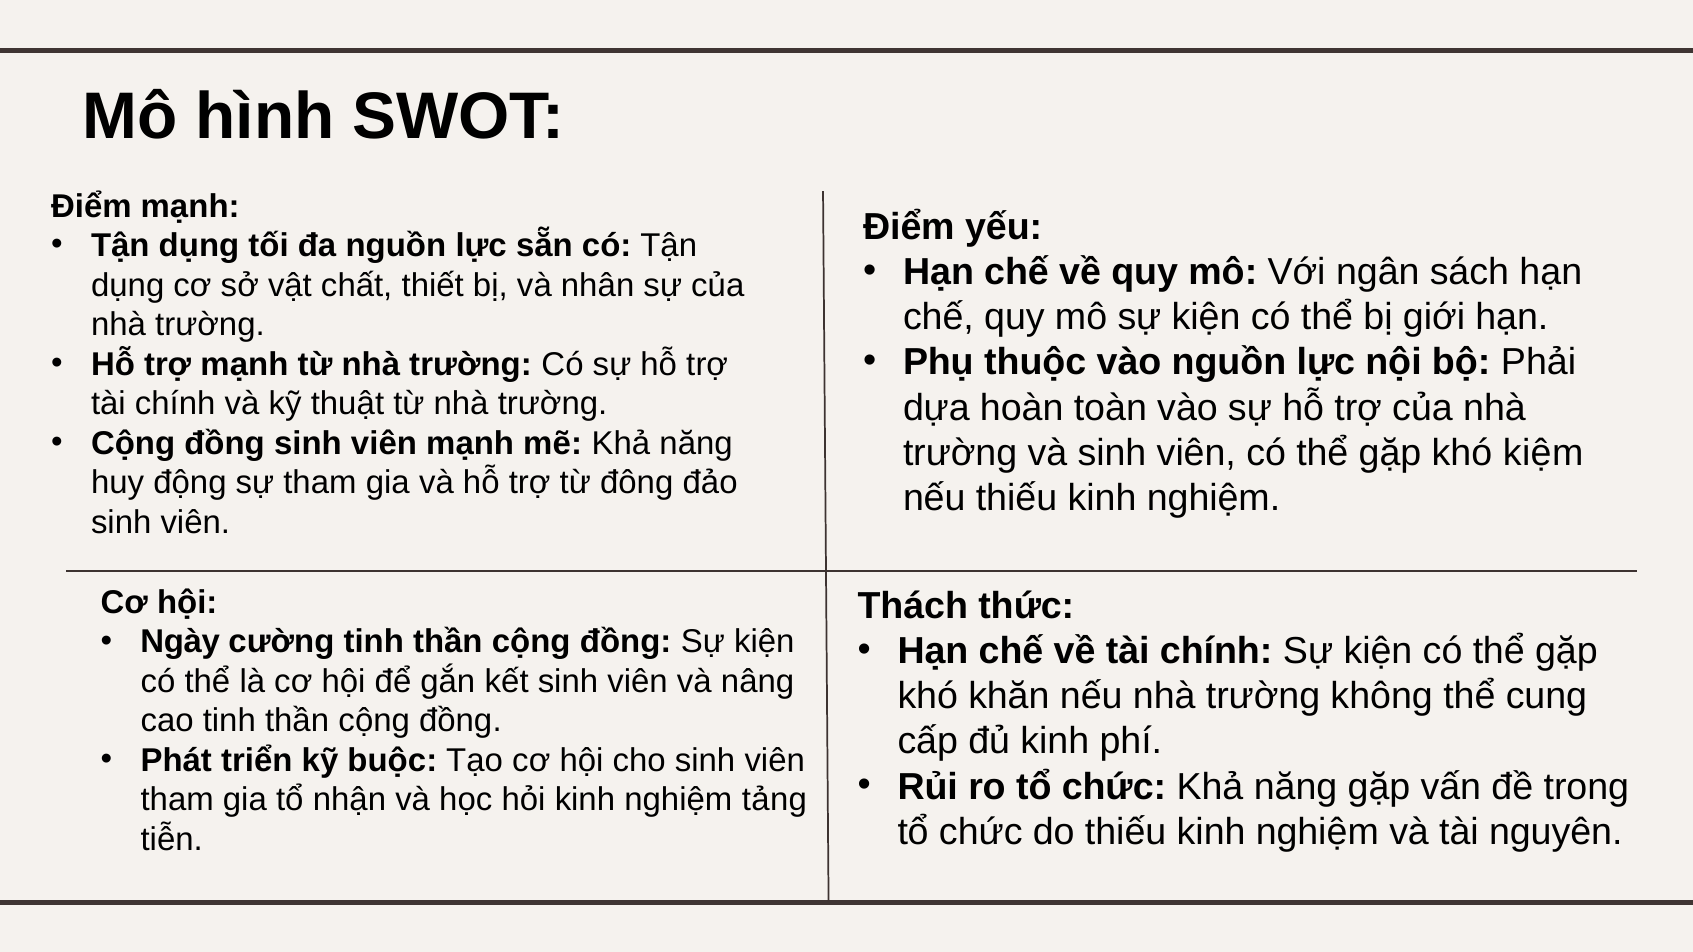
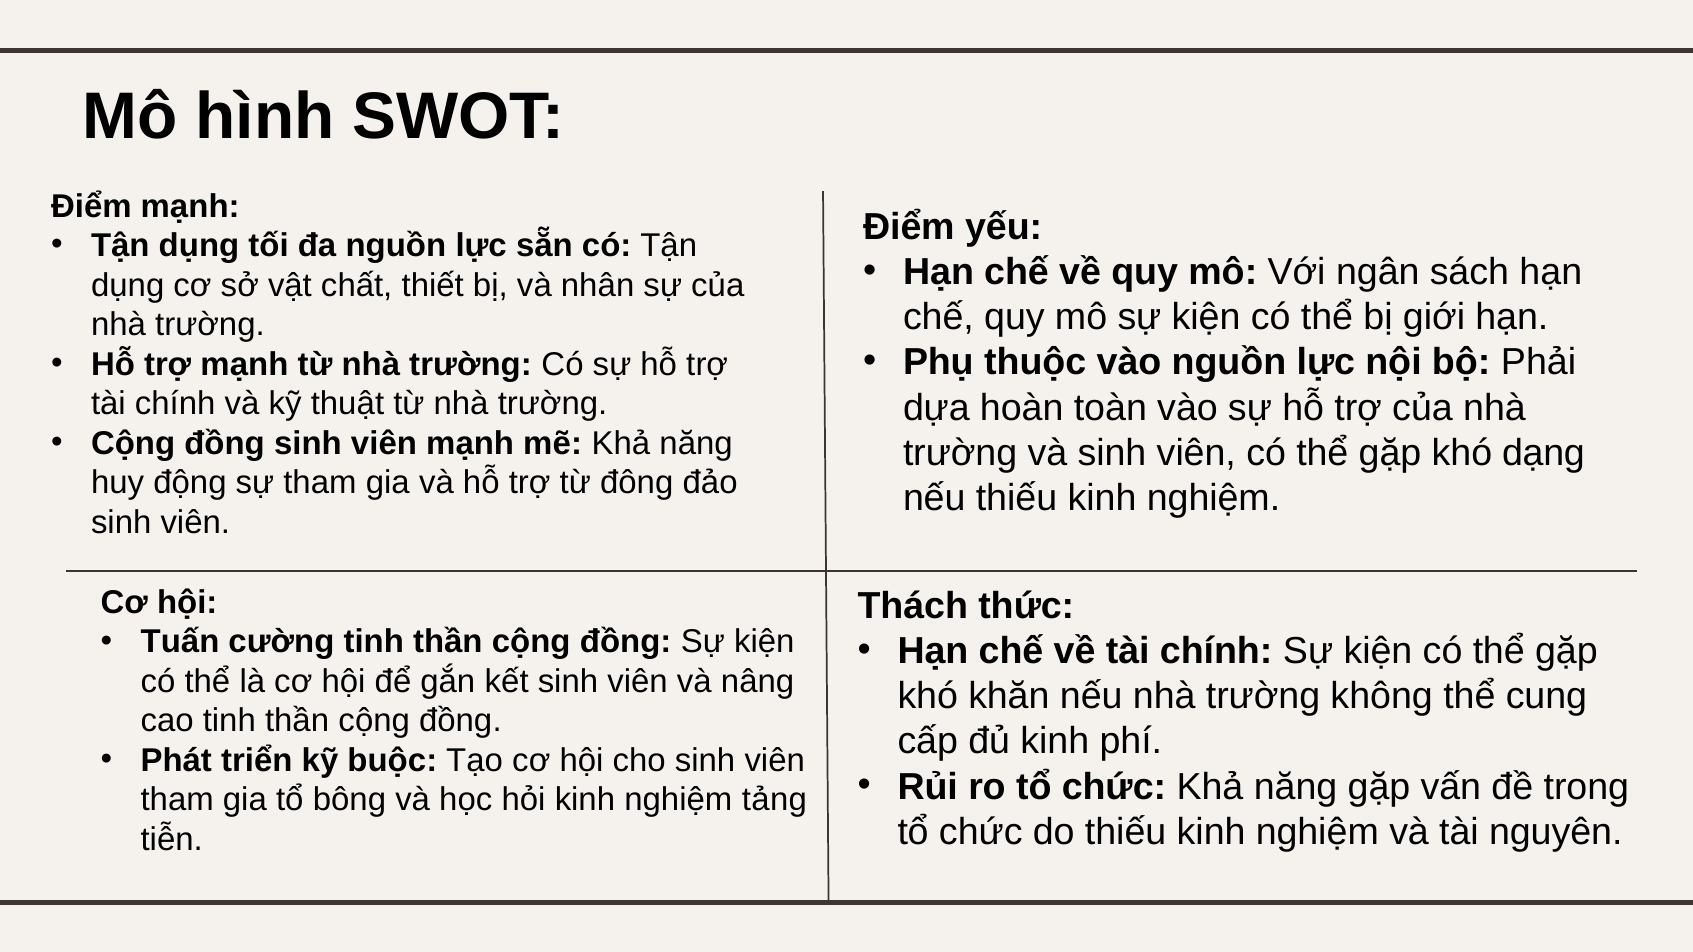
kiệm: kiệm -> dạng
Ngày: Ngày -> Tuấn
nhận: nhận -> bông
